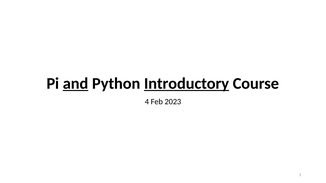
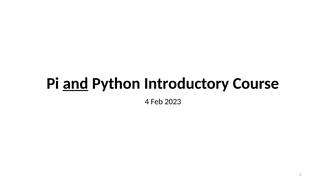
Introductory underline: present -> none
